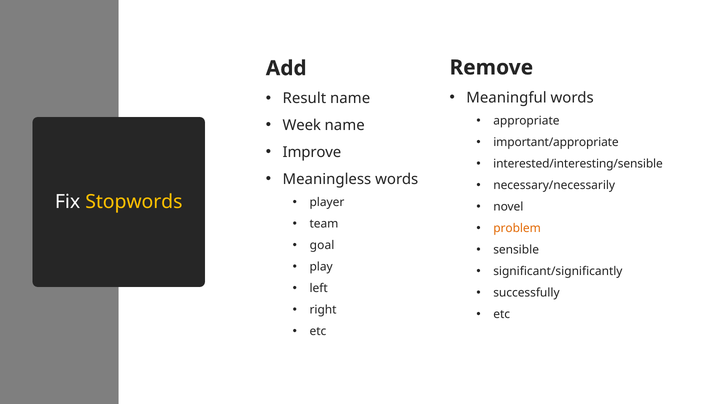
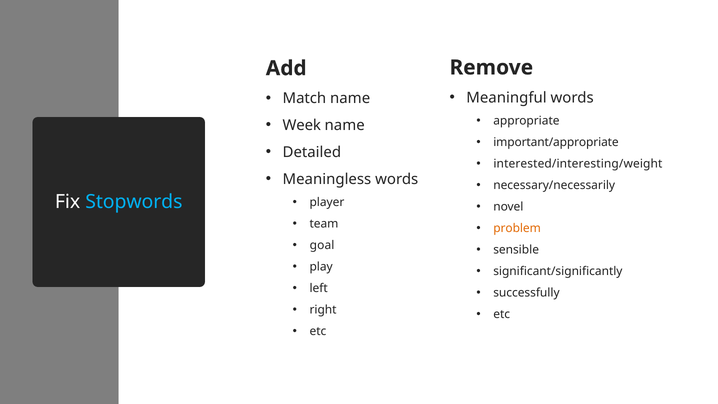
Result: Result -> Match
Improve: Improve -> Detailed
interested/interesting/sensible: interested/interesting/sensible -> interested/interesting/weight
Stopwords colour: yellow -> light blue
